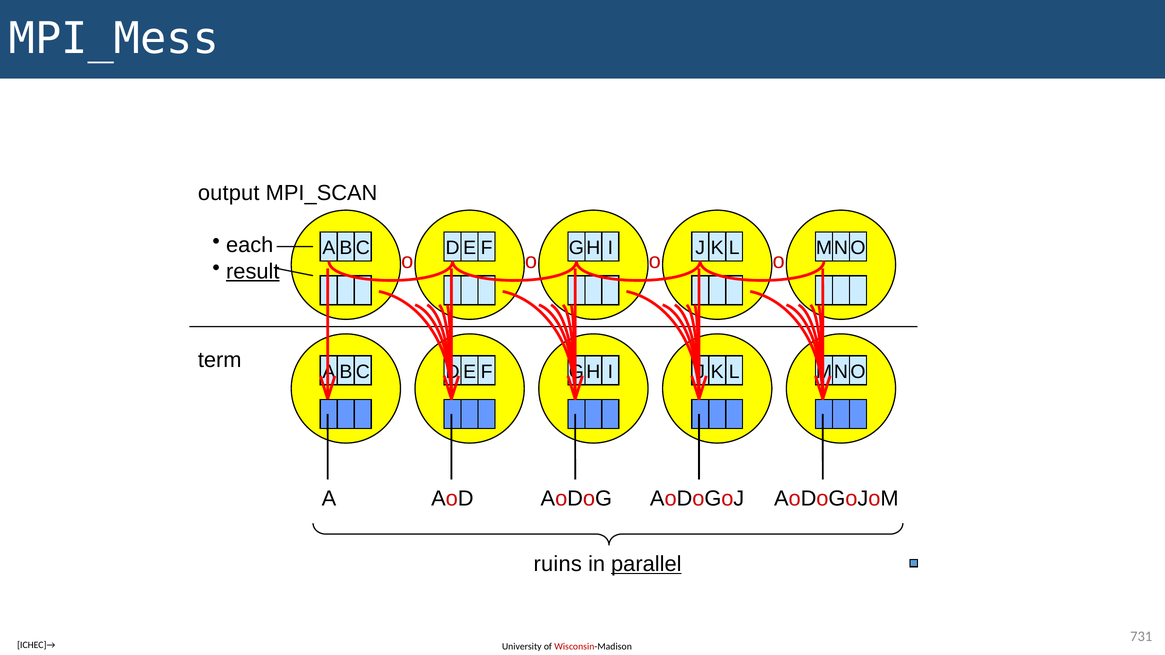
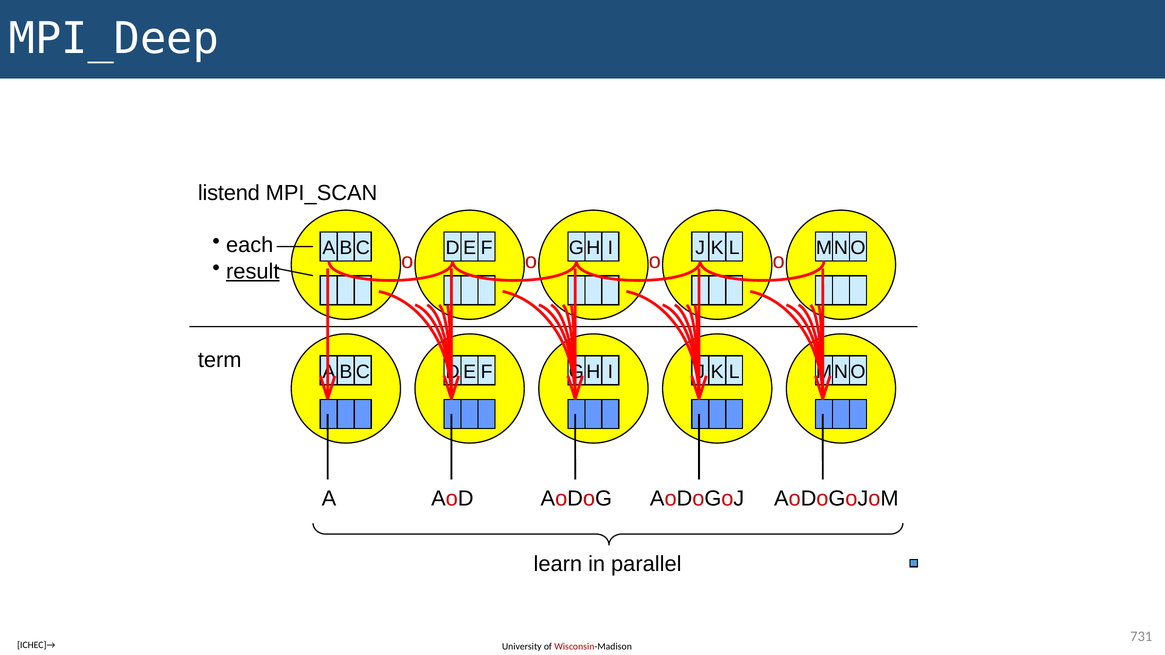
MPI_Mess: MPI_Mess -> MPI_Deep
output: output -> listend
ruins: ruins -> learn
parallel underline: present -> none
